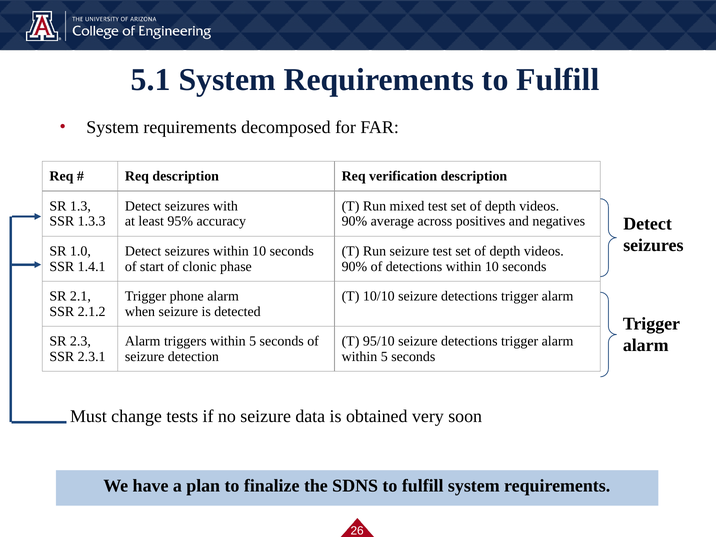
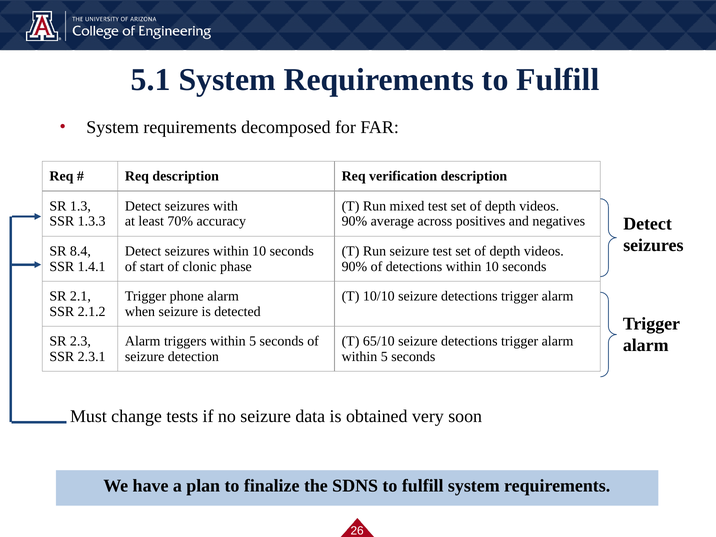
95%: 95% -> 70%
1.0: 1.0 -> 8.4
95/10: 95/10 -> 65/10
